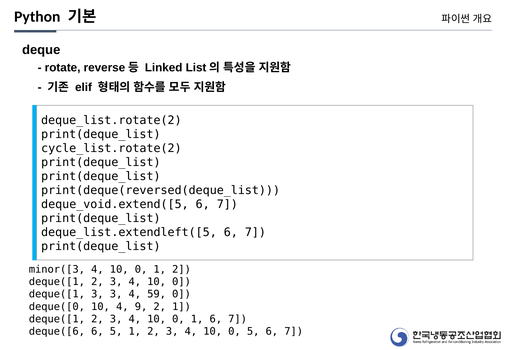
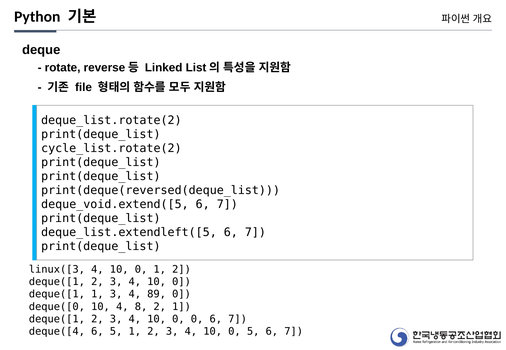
elif: elif -> file
minor([3: minor([3 -> linux([3
deque([1 3: 3 -> 1
59: 59 -> 89
9: 9 -> 8
1 at (197, 319): 1 -> 0
deque([6: deque([6 -> deque([4
